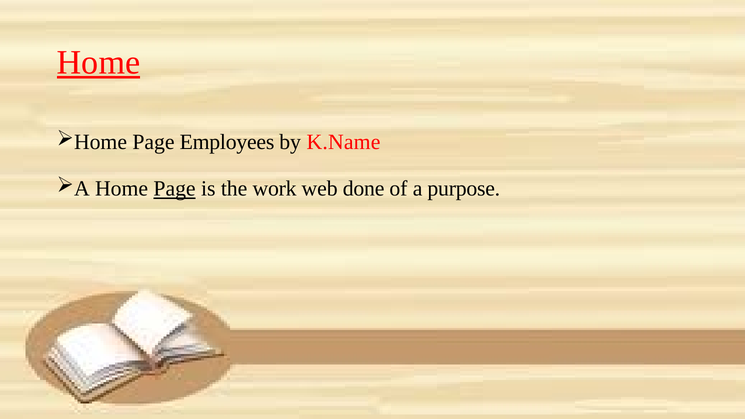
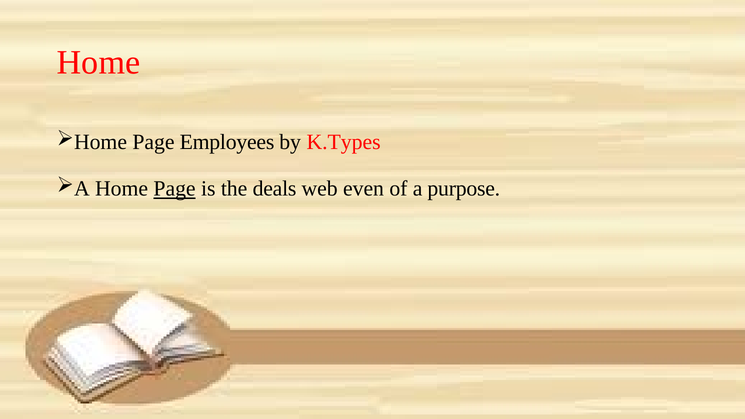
Home at (98, 63) underline: present -> none
K.Name: K.Name -> K.Types
work: work -> deals
done: done -> even
